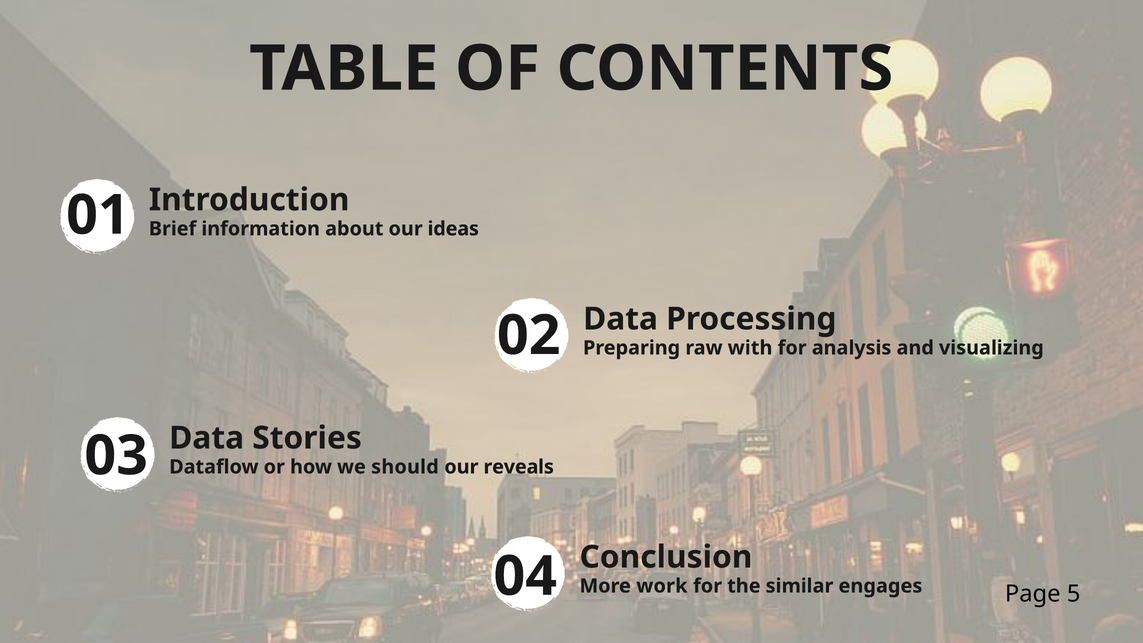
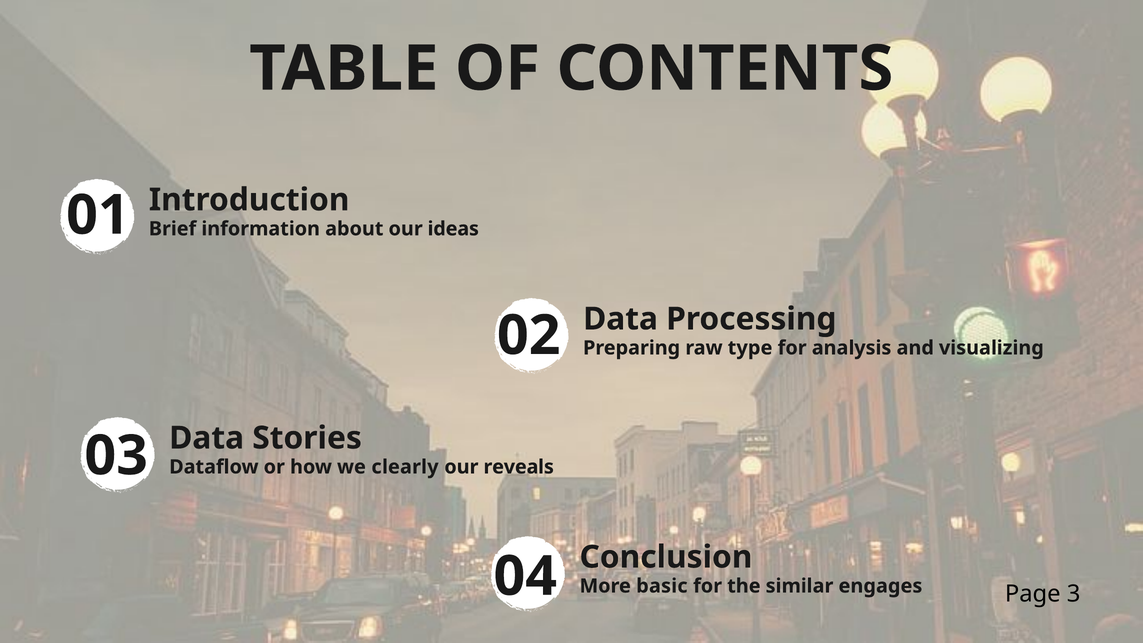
with: with -> type
should: should -> clearly
work: work -> basic
5: 5 -> 3
